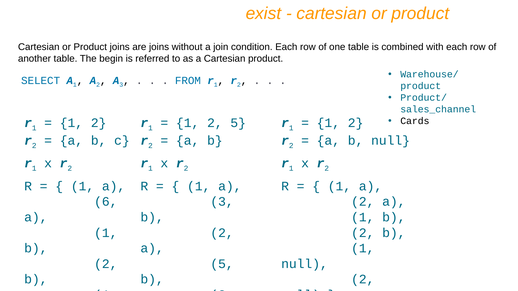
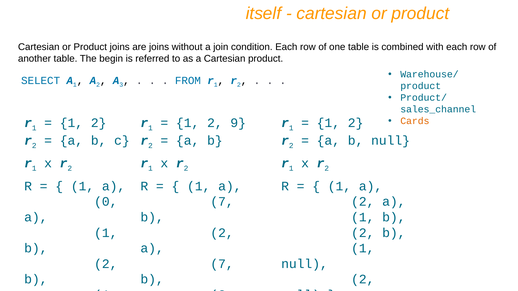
exist: exist -> itself
Cards colour: black -> orange
2 5: 5 -> 9
6: 6 -> 0
3 at (222, 202): 3 -> 7
5 at (222, 264): 5 -> 7
